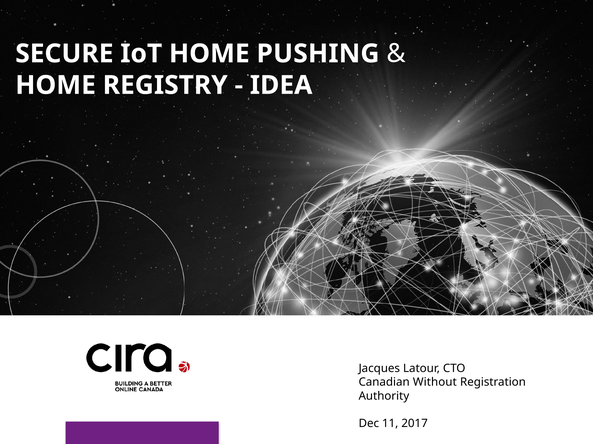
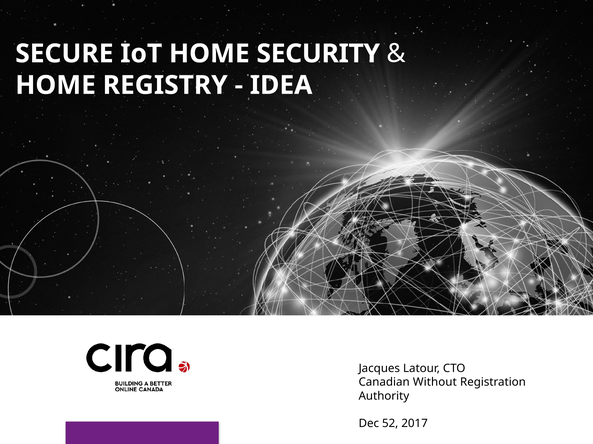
PUSHING: PUSHING -> SECURITY
11: 11 -> 52
